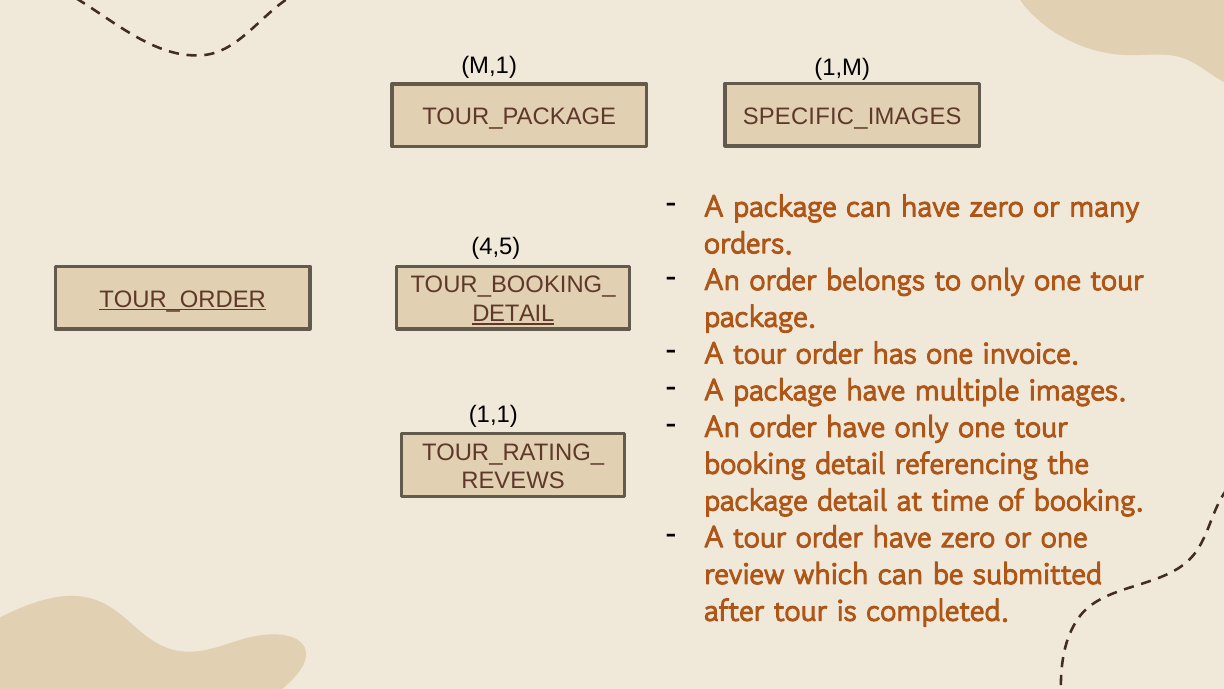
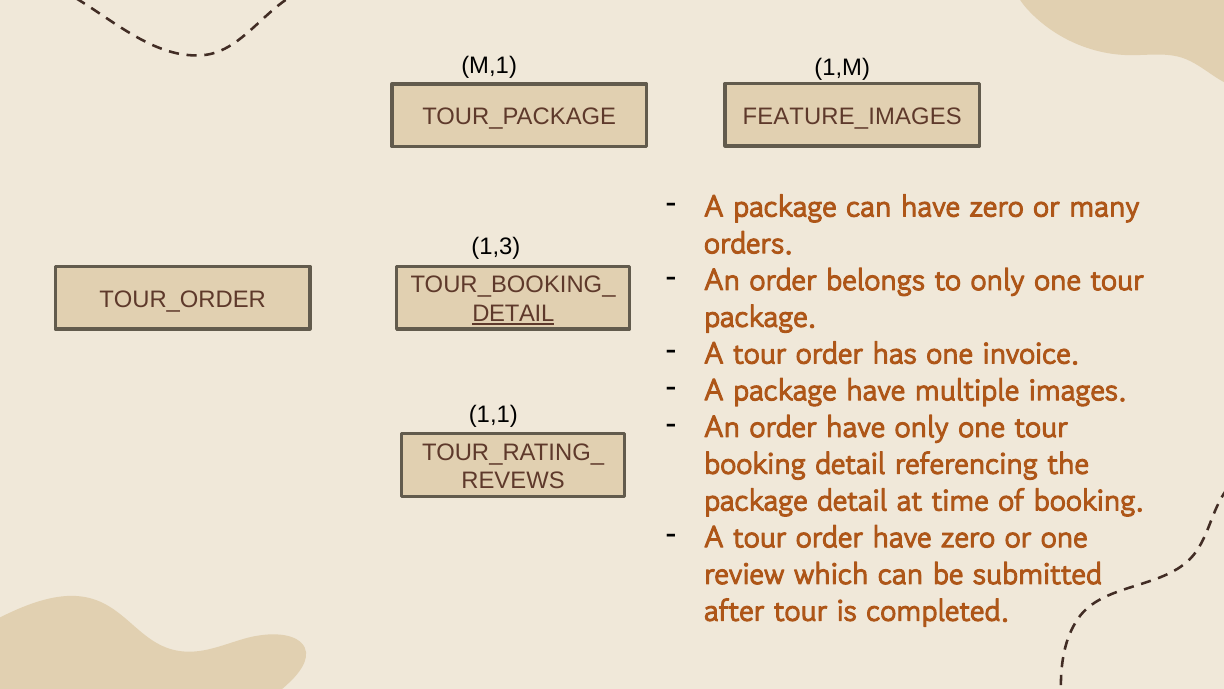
SPECIFIC_IMAGES: SPECIFIC_IMAGES -> FEATURE_IMAGES
4,5: 4,5 -> 1,3
TOUR_ORDER underline: present -> none
